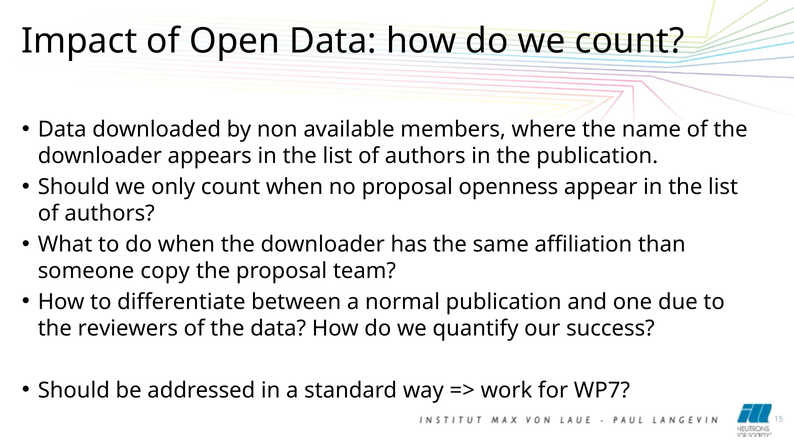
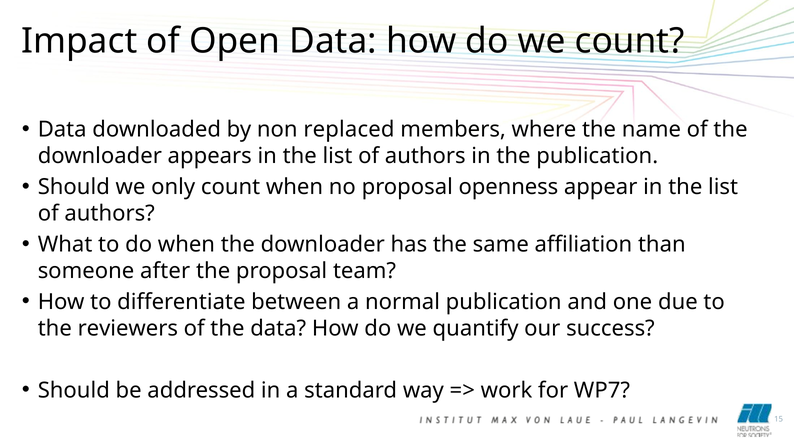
available: available -> replaced
copy: copy -> after
